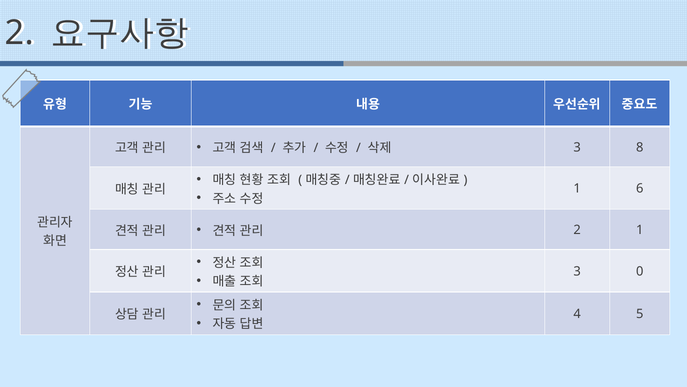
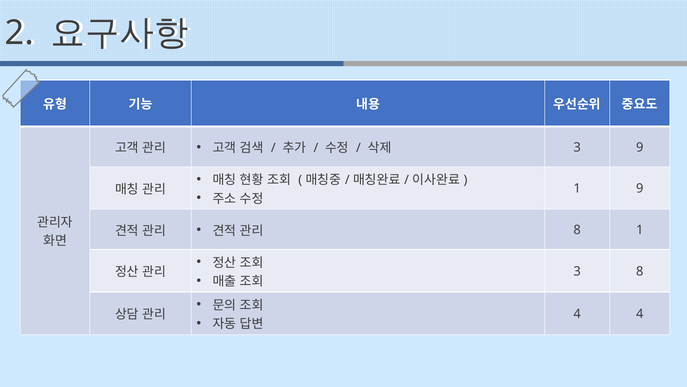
3 8: 8 -> 9
1 6: 6 -> 9
2 at (577, 230): 2 -> 8
3 0: 0 -> 8
4 5: 5 -> 4
